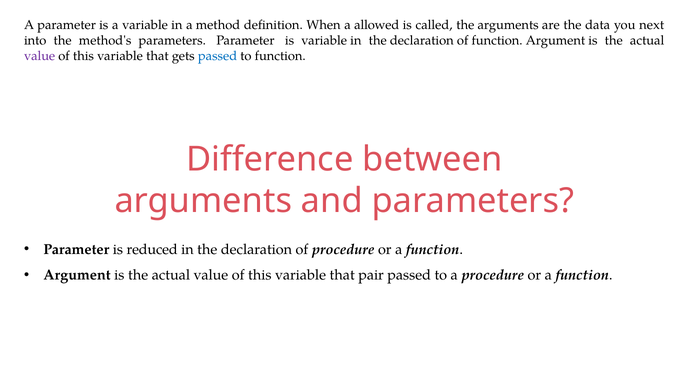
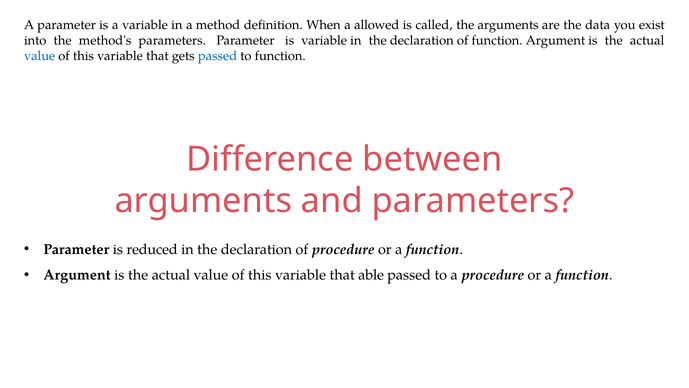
next: next -> exist
value at (40, 56) colour: purple -> blue
pair: pair -> able
